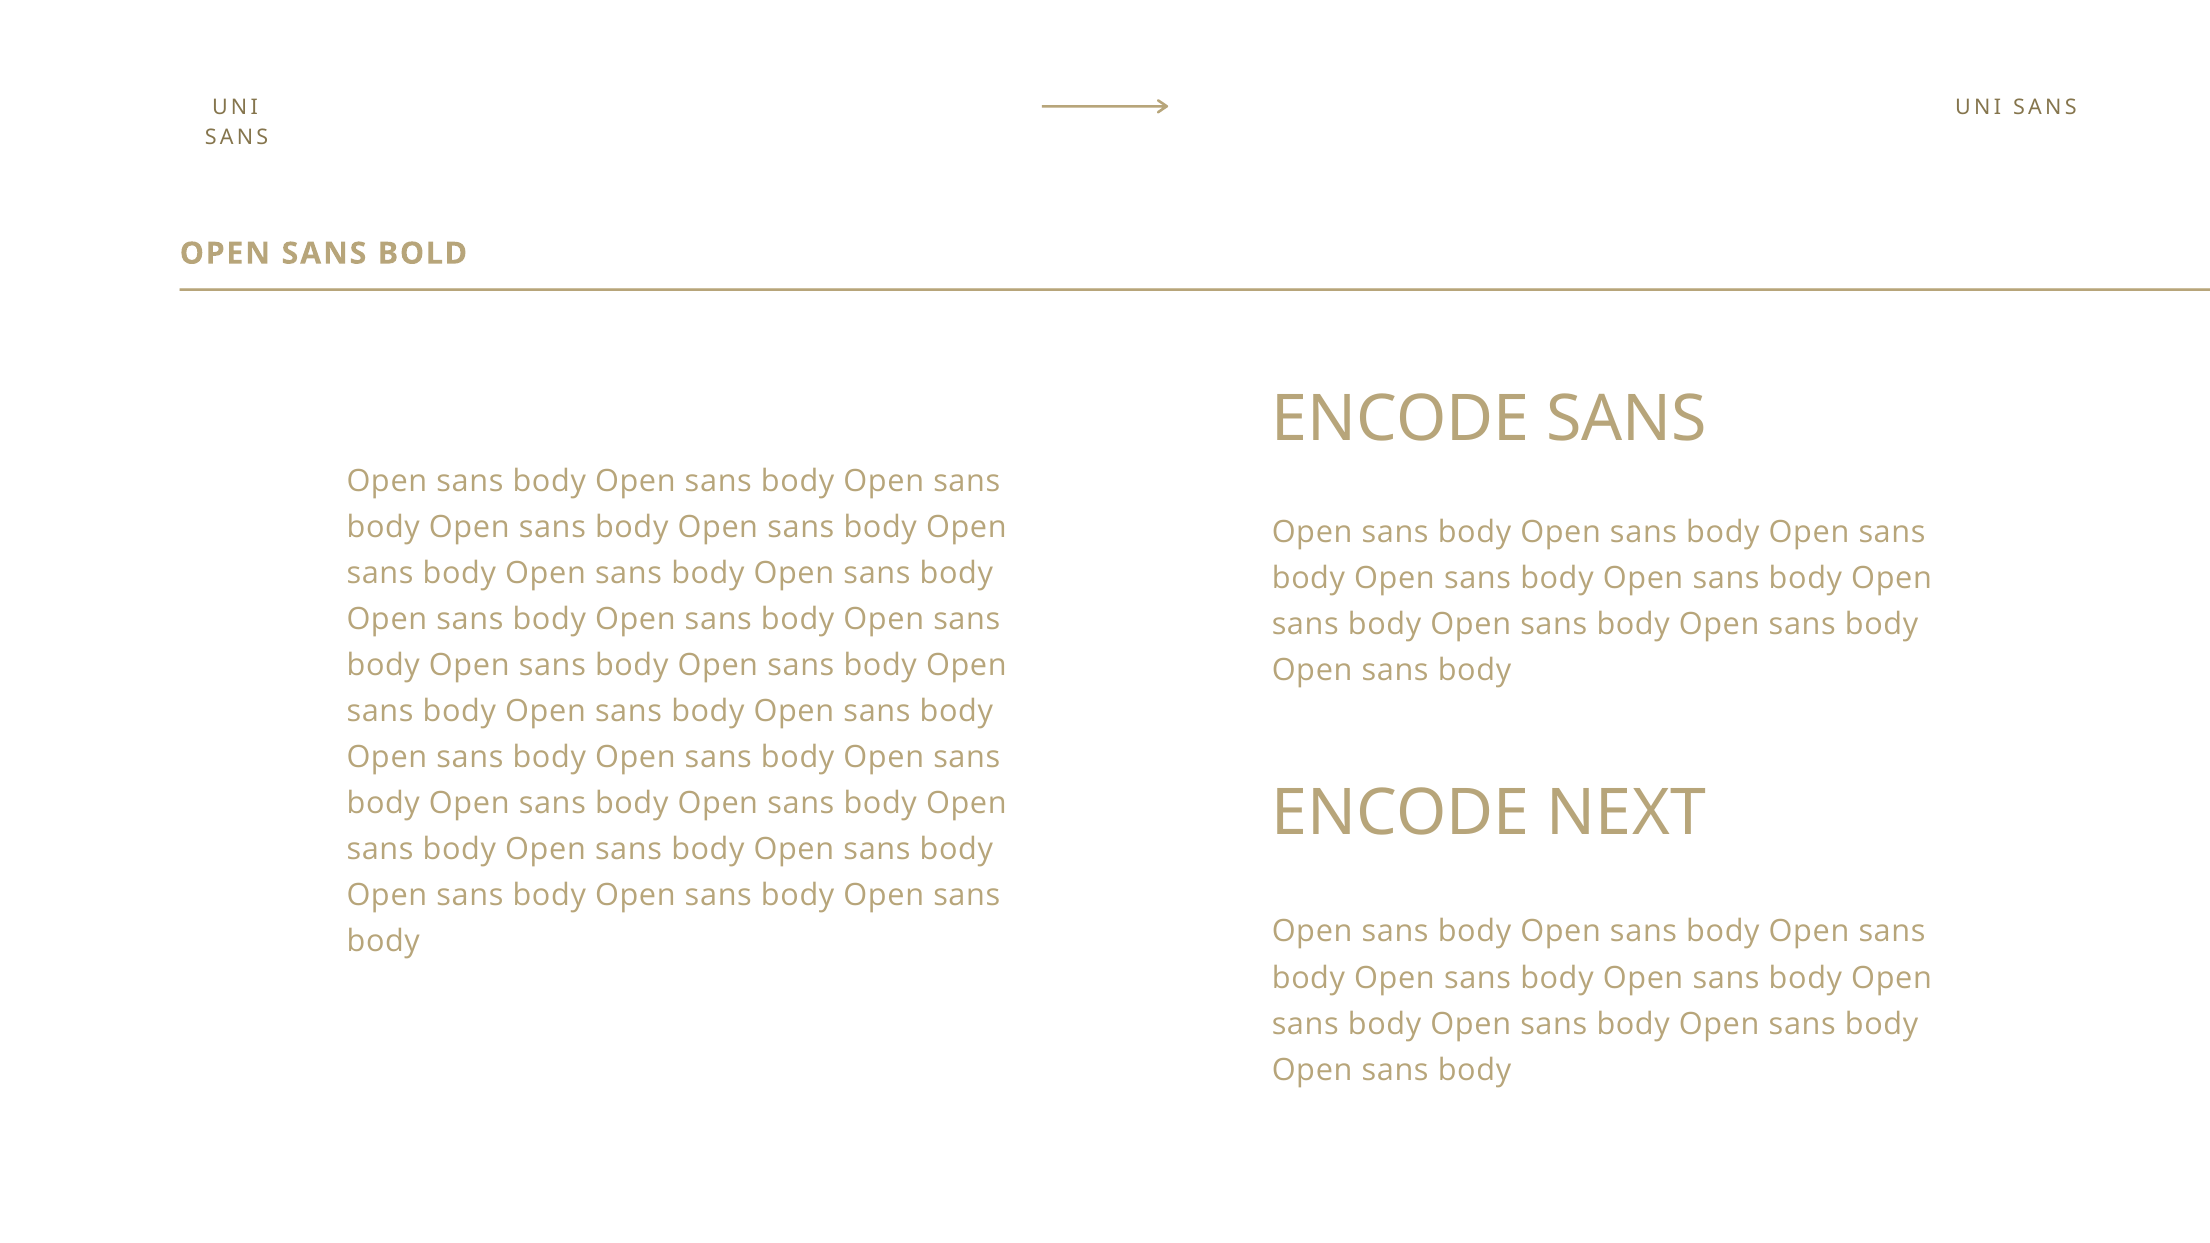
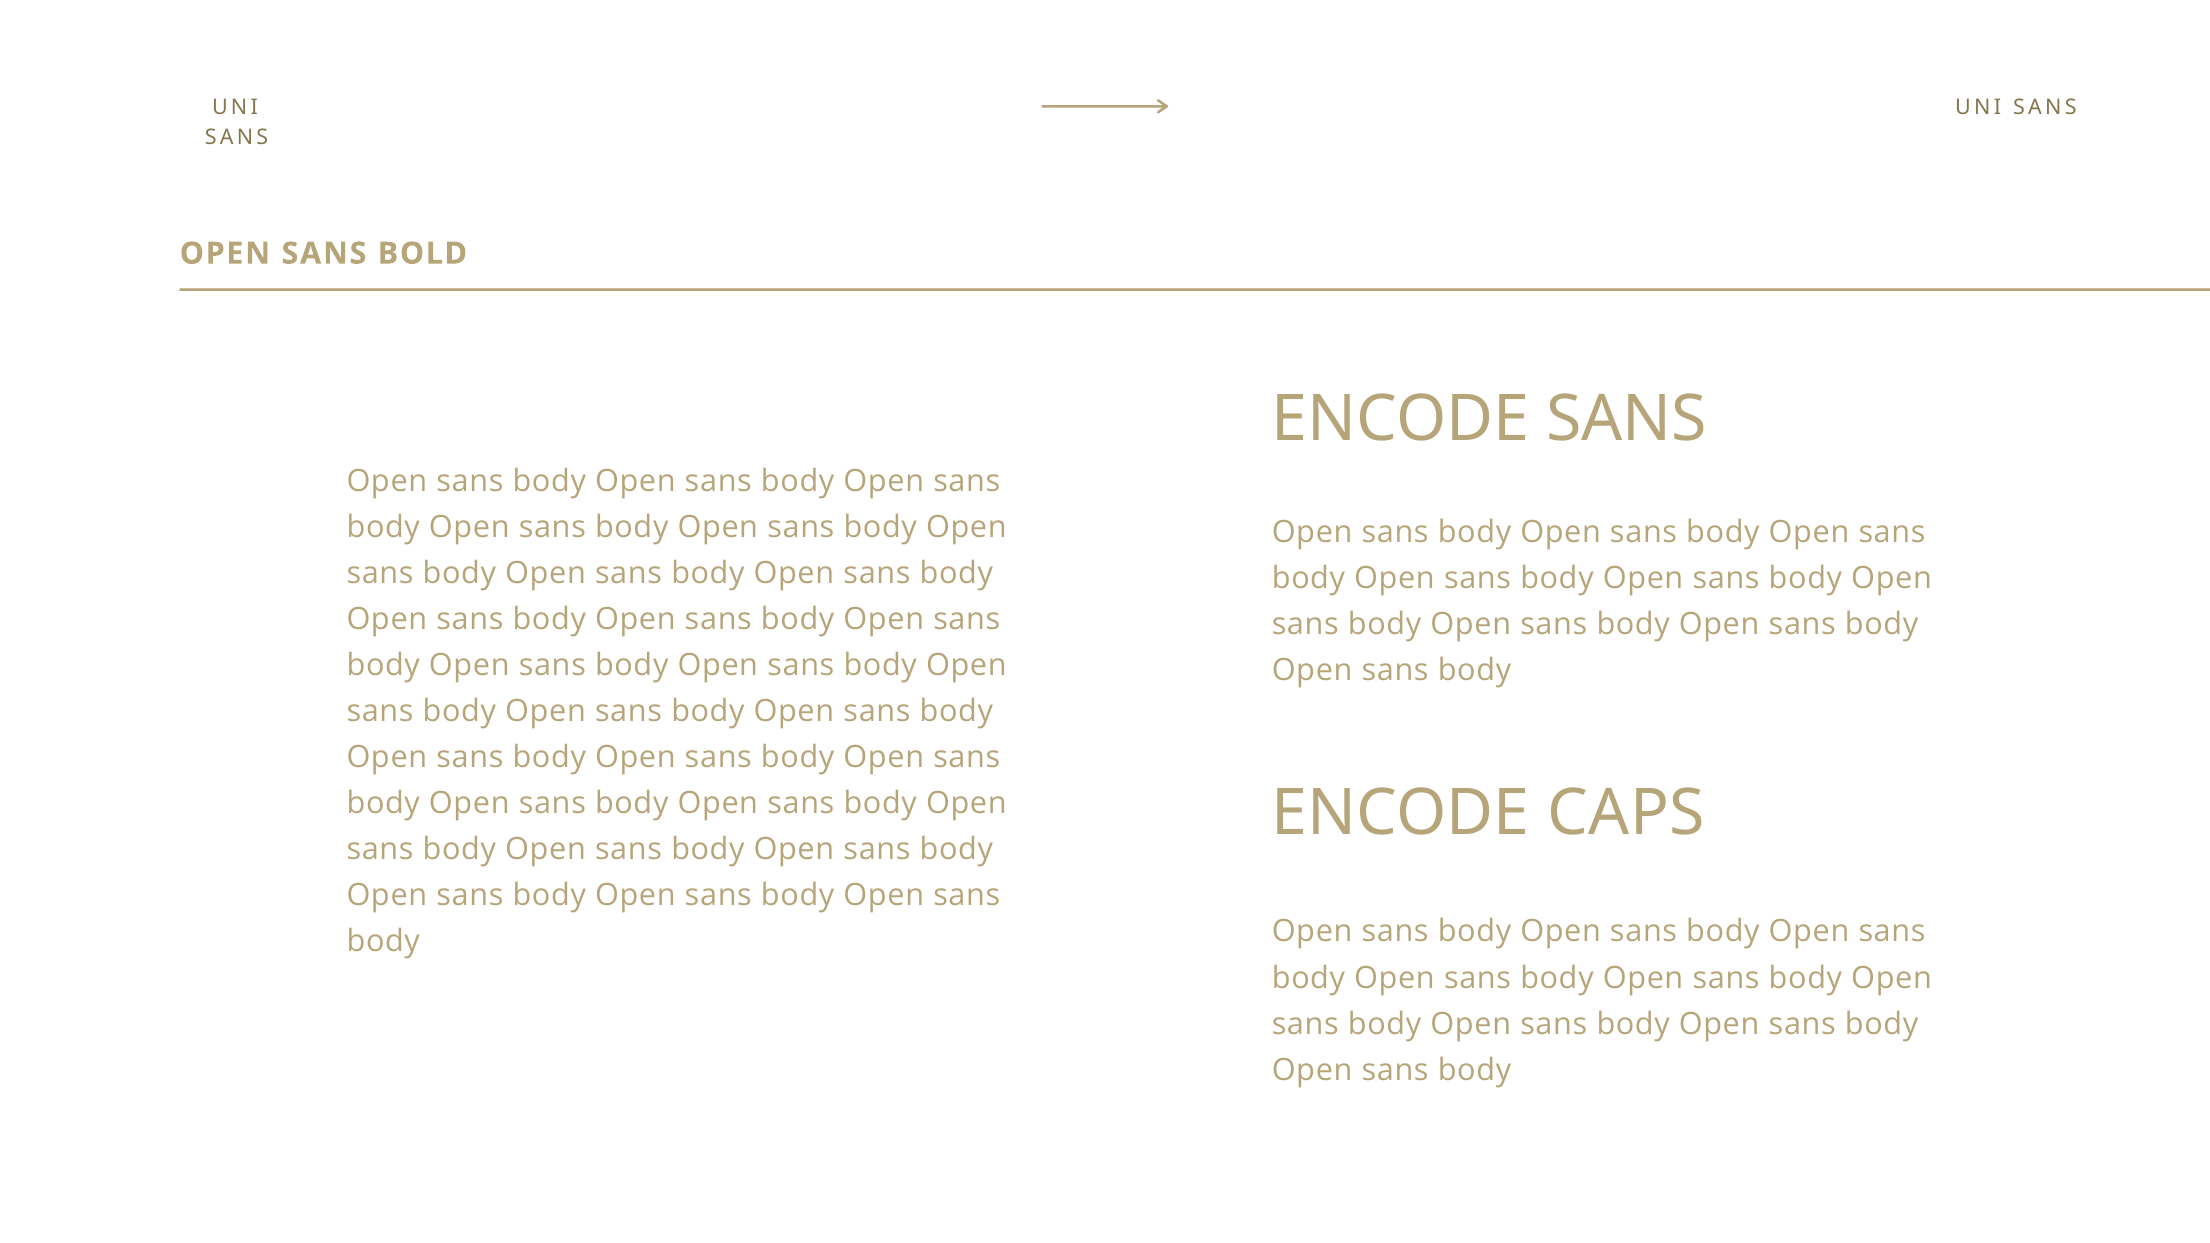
NEXT: NEXT -> CAPS
